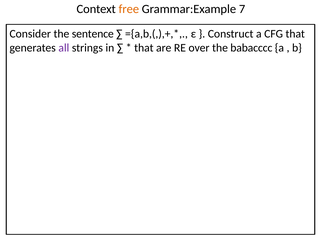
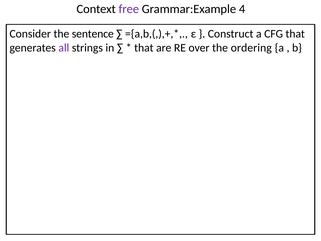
free colour: orange -> purple
7: 7 -> 4
babacccc: babacccc -> ordering
